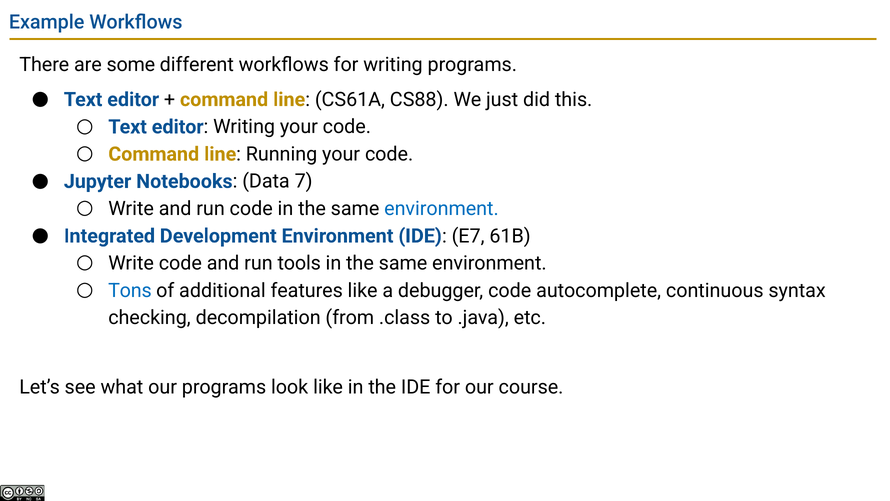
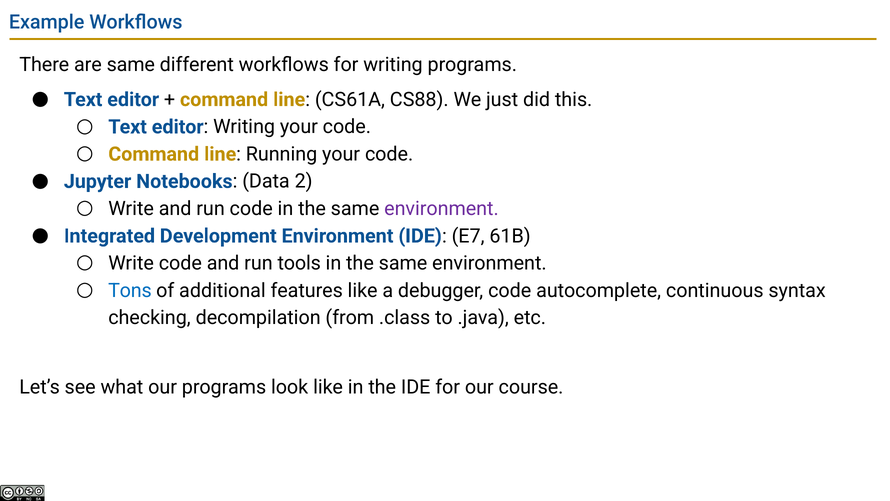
are some: some -> same
7: 7 -> 2
environment at (441, 209) colour: blue -> purple
